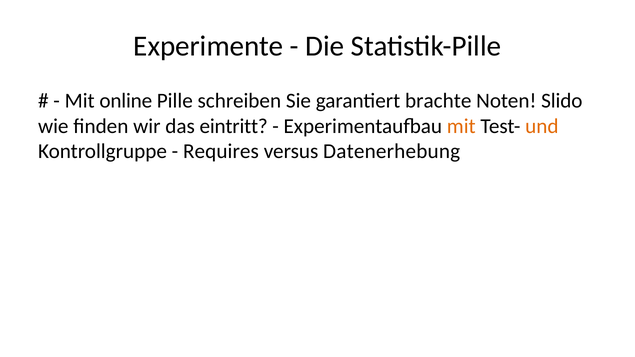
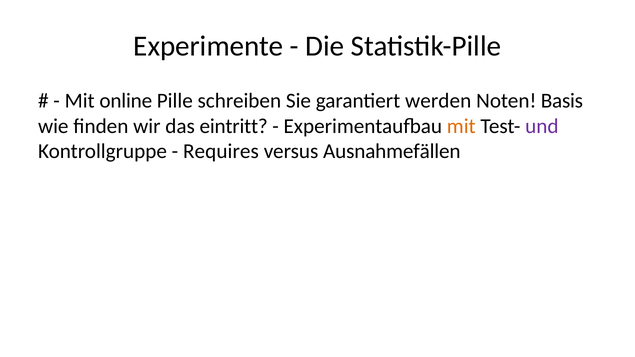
brachte: brachte -> werden
Slido: Slido -> Basis
und colour: orange -> purple
Datenerhebung: Datenerhebung -> Ausnahmefällen
